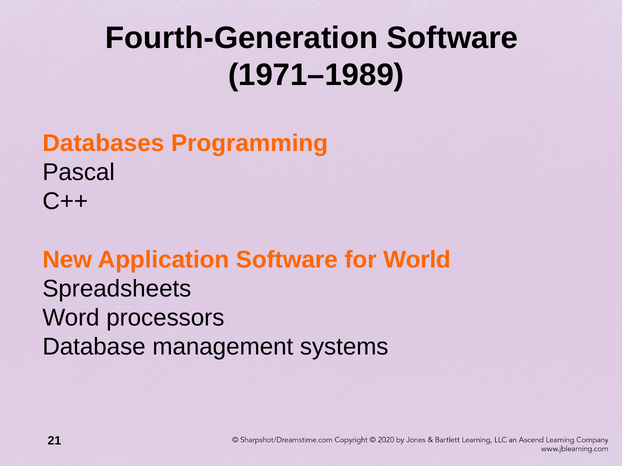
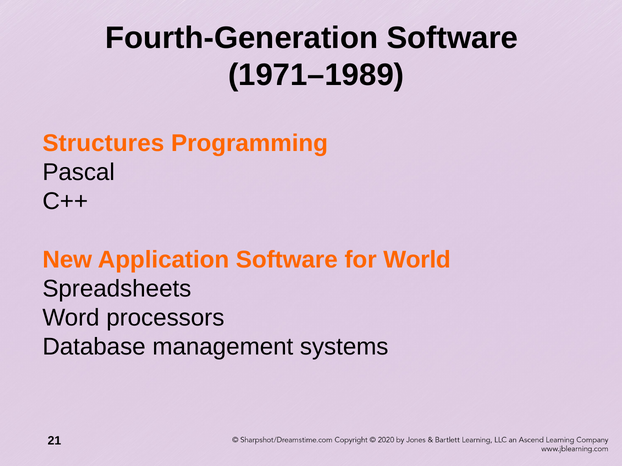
Databases: Databases -> Structures
